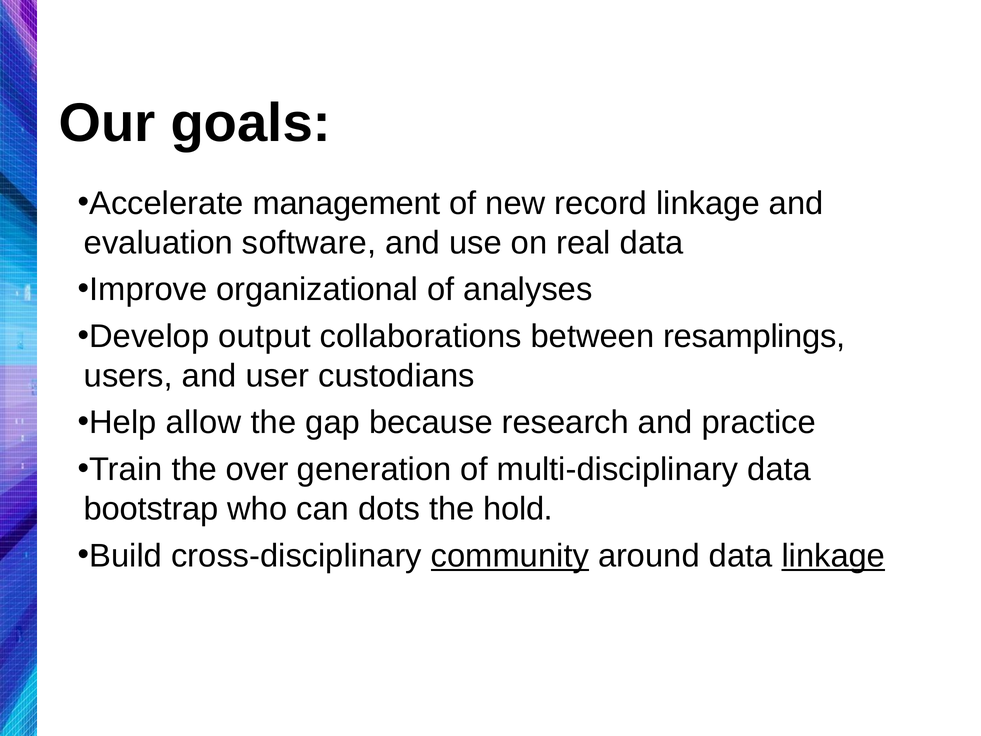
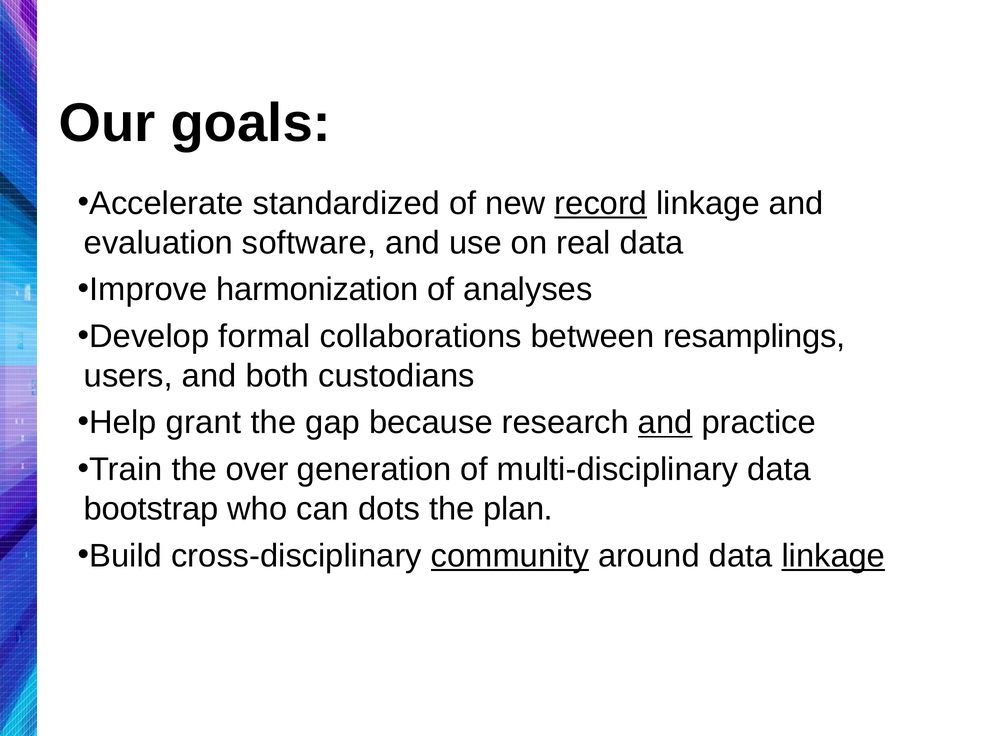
management: management -> standardized
record underline: none -> present
organizational: organizational -> harmonization
output: output -> formal
user: user -> both
allow: allow -> grant
and at (665, 423) underline: none -> present
hold: hold -> plan
